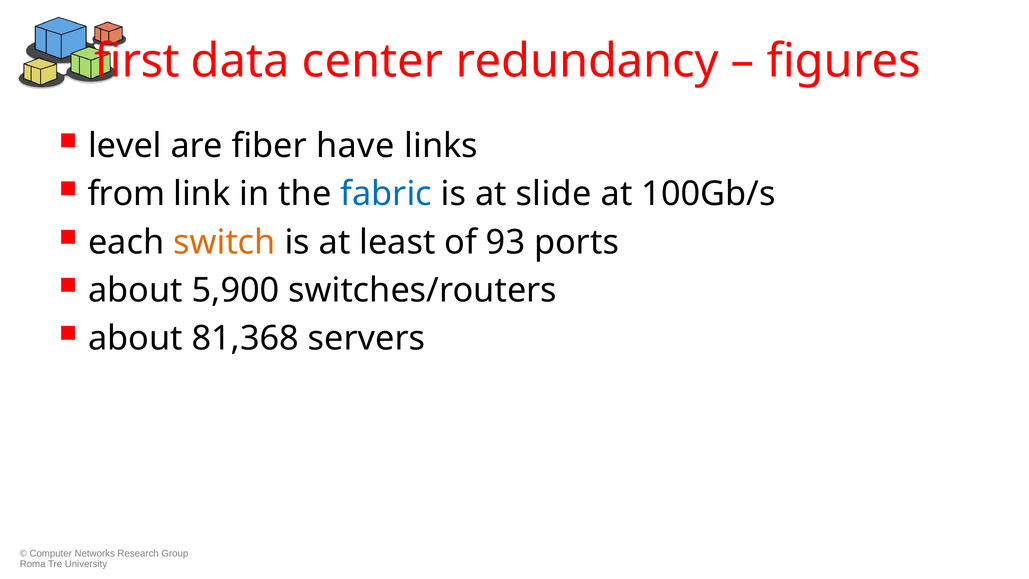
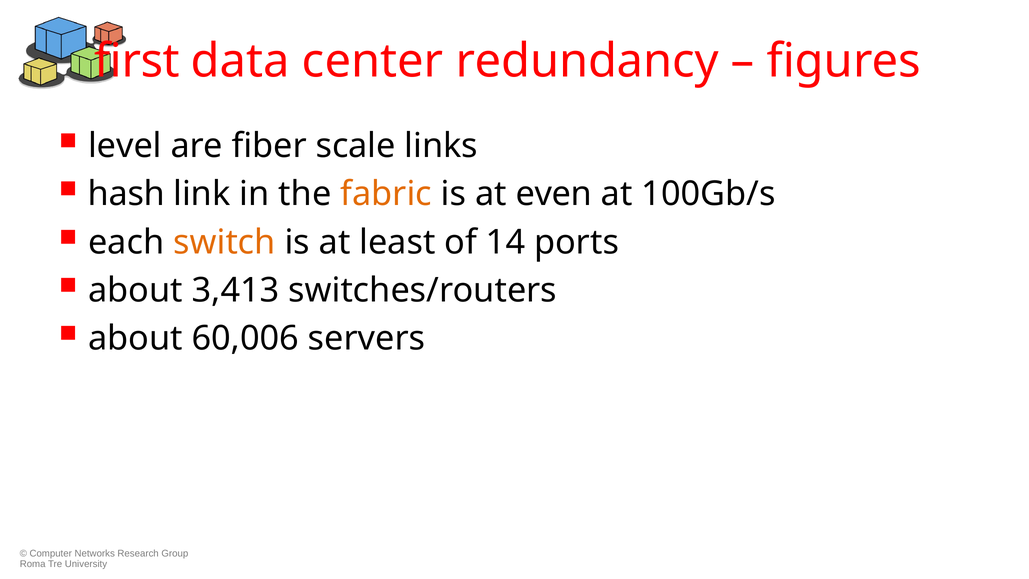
have: have -> scale
from: from -> hash
fabric colour: blue -> orange
slide: slide -> even
93: 93 -> 14
5,900: 5,900 -> 3,413
81,368: 81,368 -> 60,006
